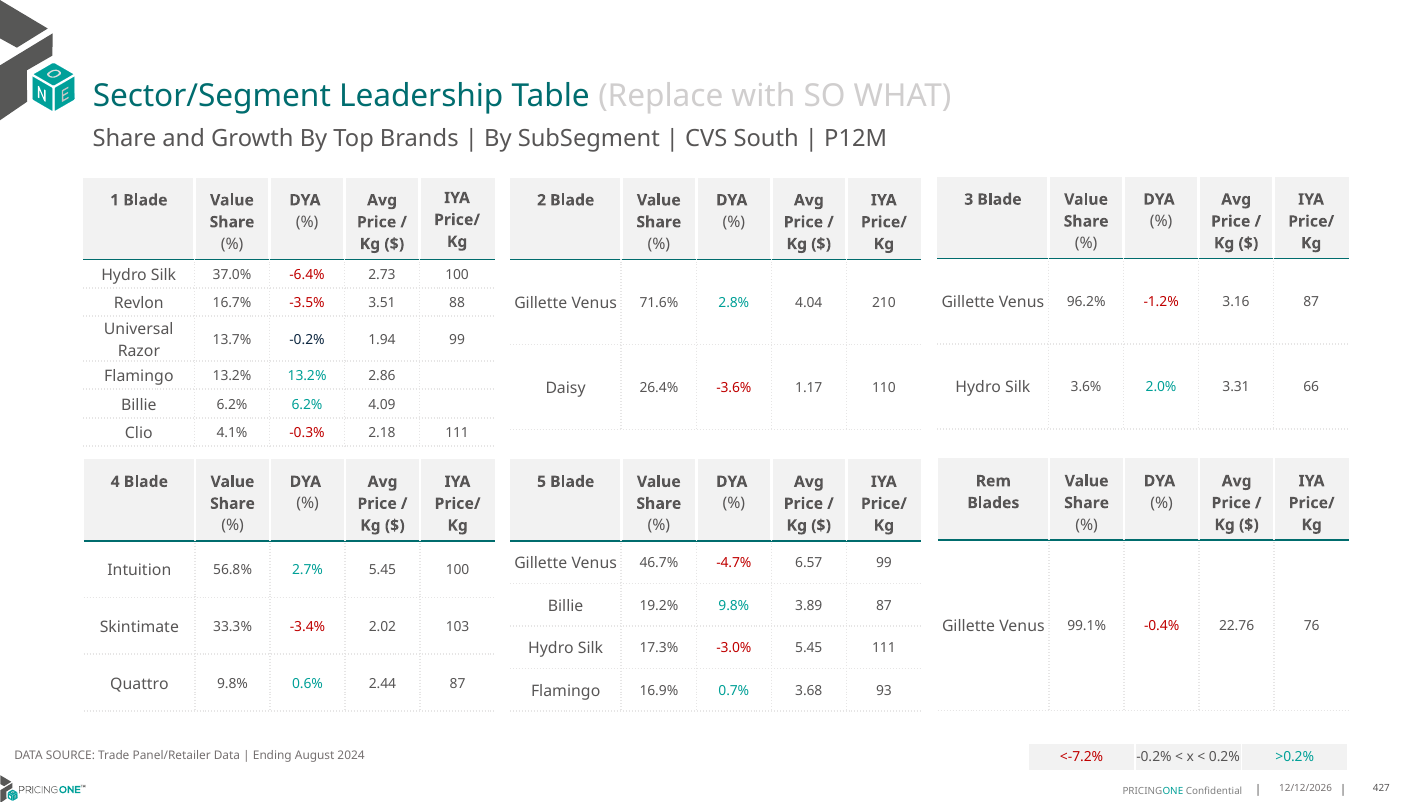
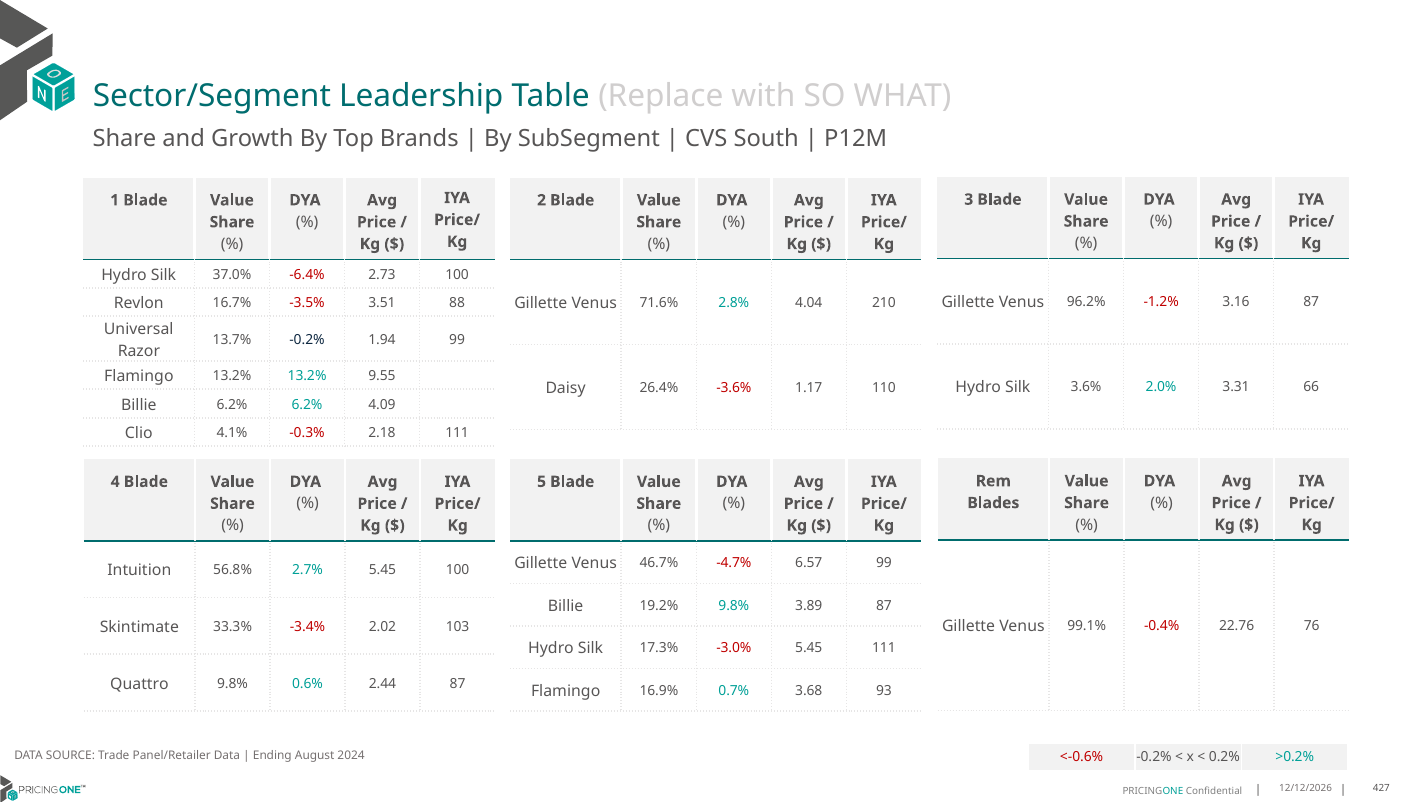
2.86: 2.86 -> 9.55
<-7.2%: <-7.2% -> <-0.6%
